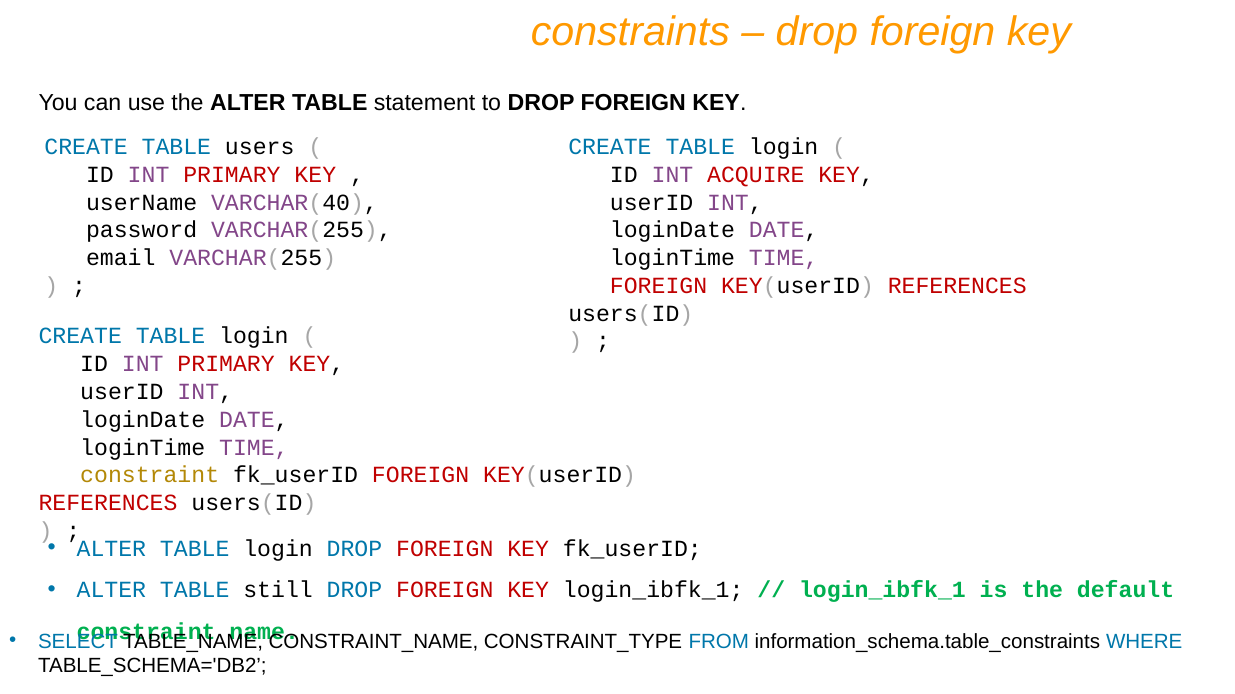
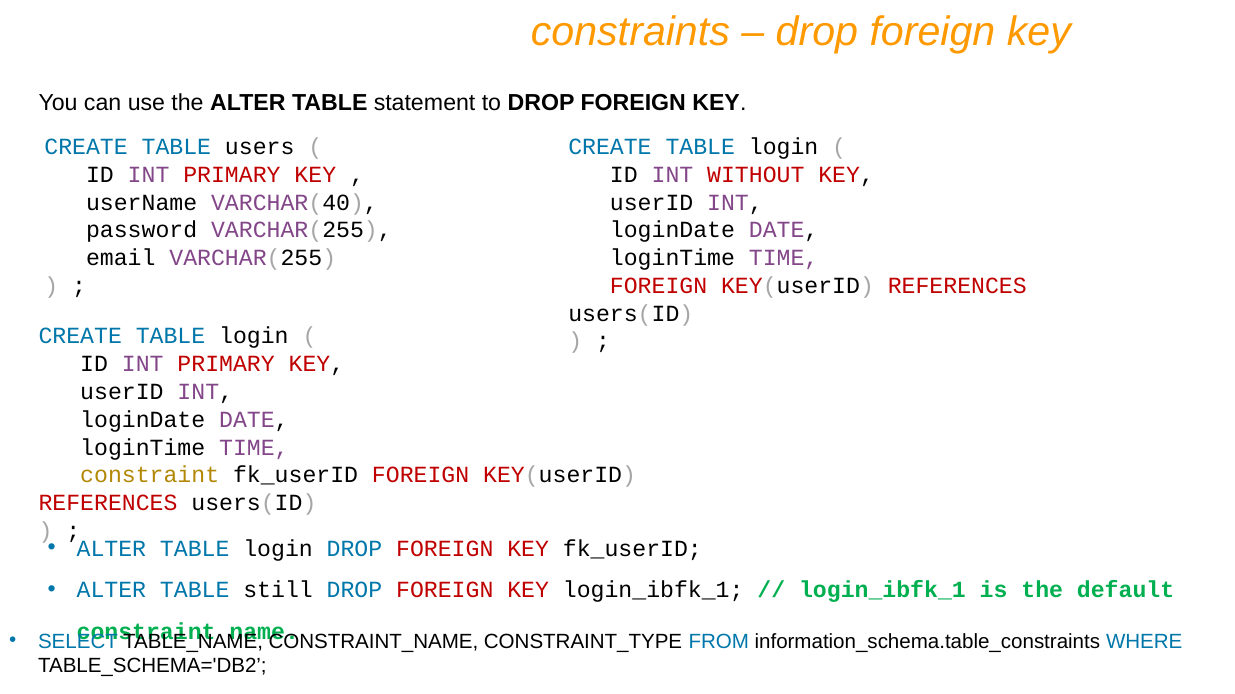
ACQUIRE: ACQUIRE -> WITHOUT
